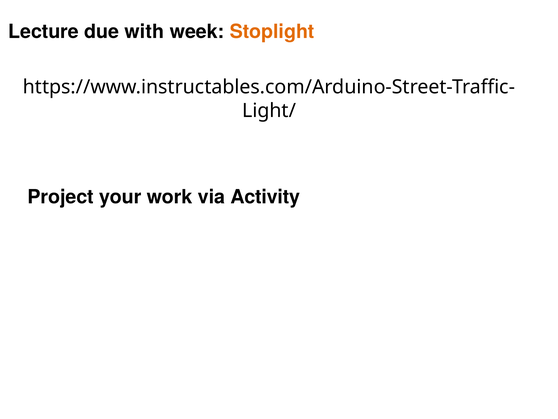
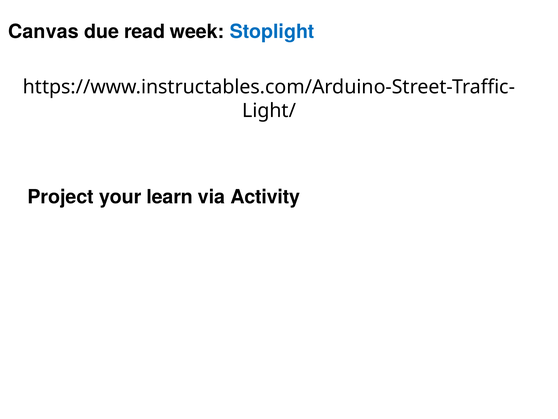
Lecture: Lecture -> Canvas
with: with -> read
Stoplight colour: orange -> blue
work: work -> learn
